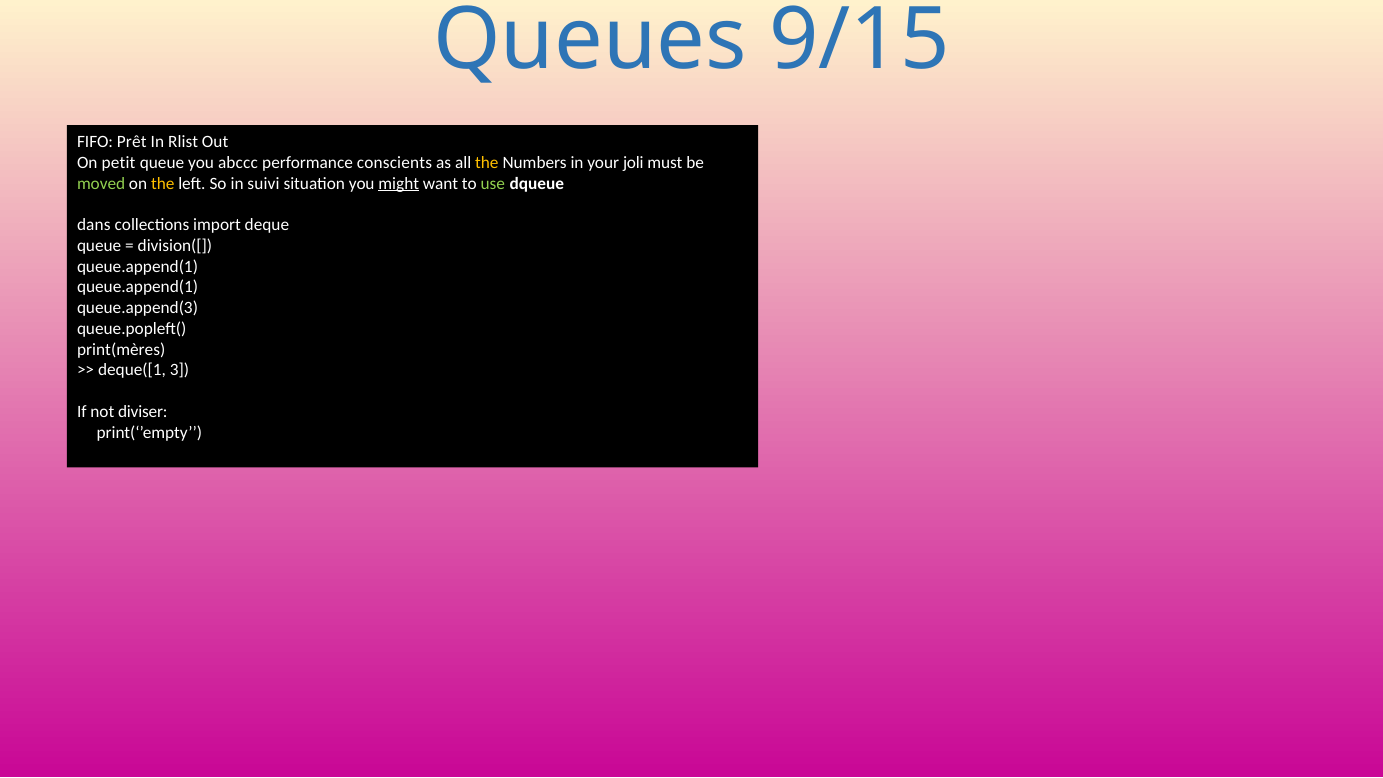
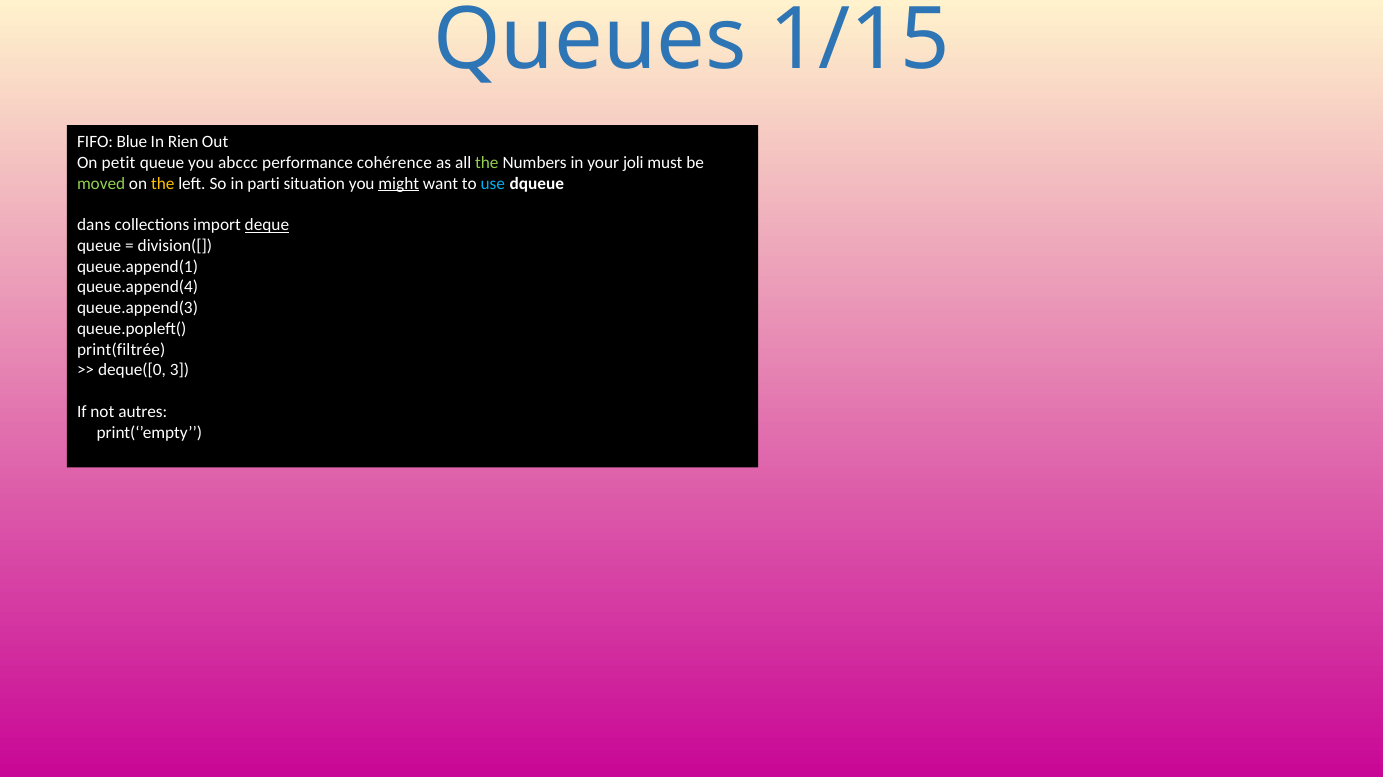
9/15: 9/15 -> 1/15
Prêt: Prêt -> Blue
Rlist: Rlist -> Rien
conscients: conscients -> cohérence
the at (487, 163) colour: yellow -> light green
suivi: suivi -> parti
use colour: light green -> light blue
deque underline: none -> present
queue.append(1 at (138, 287): queue.append(1 -> queue.append(4
print(mères: print(mères -> print(filtrée
deque([1: deque([1 -> deque([0
diviser: diviser -> autres
